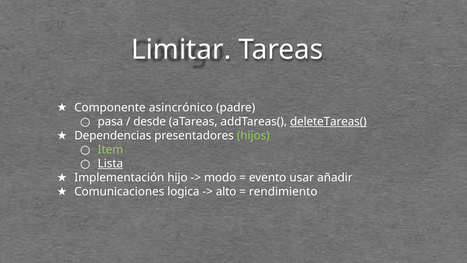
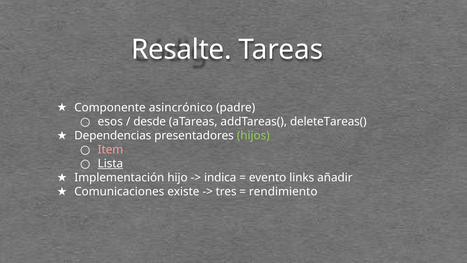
Limitar: Limitar -> Resalte
pasa: pasa -> esos
deleteTareas( underline: present -> none
Item colour: light green -> pink
modo: modo -> indica
usar: usar -> links
logica: logica -> existe
alto: alto -> tres
